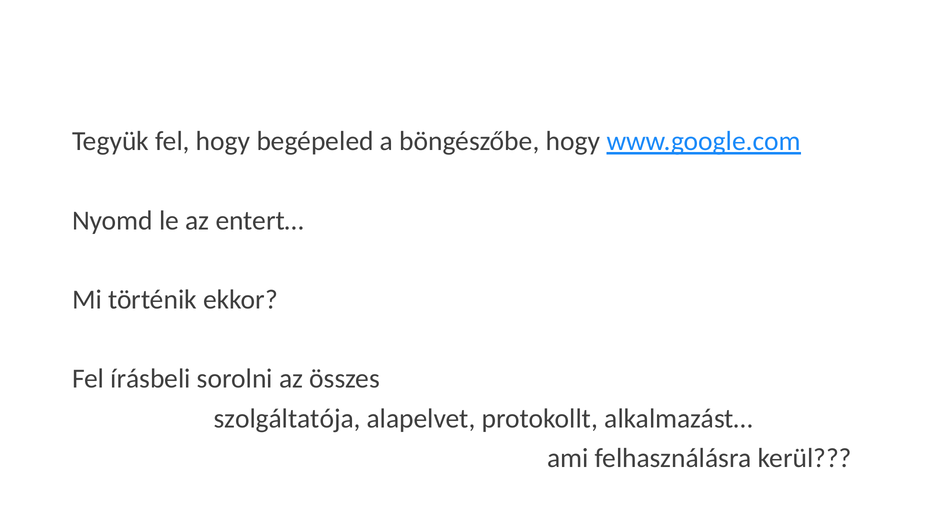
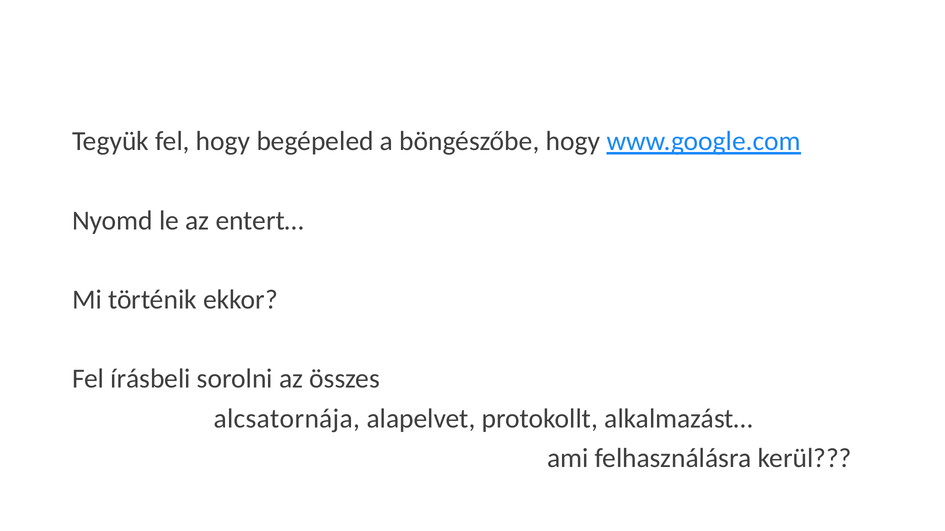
szolgáltatója: szolgáltatója -> alcsatornája
